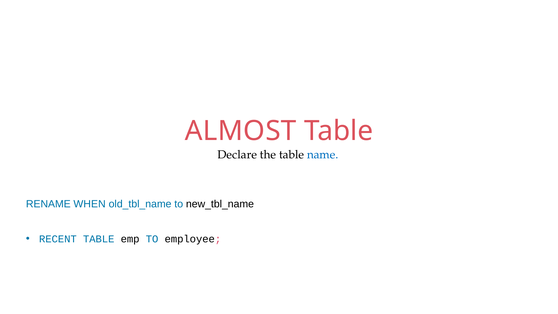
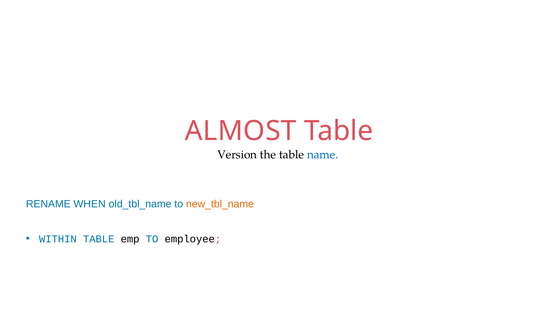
Declare: Declare -> Version
new_tbl_name colour: black -> orange
RECENT: RECENT -> WITHIN
